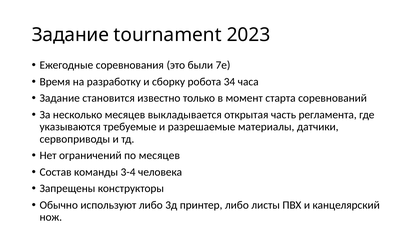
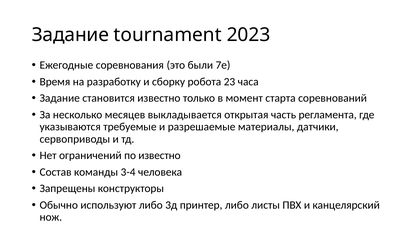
34: 34 -> 23
по месяцев: месяцев -> известно
